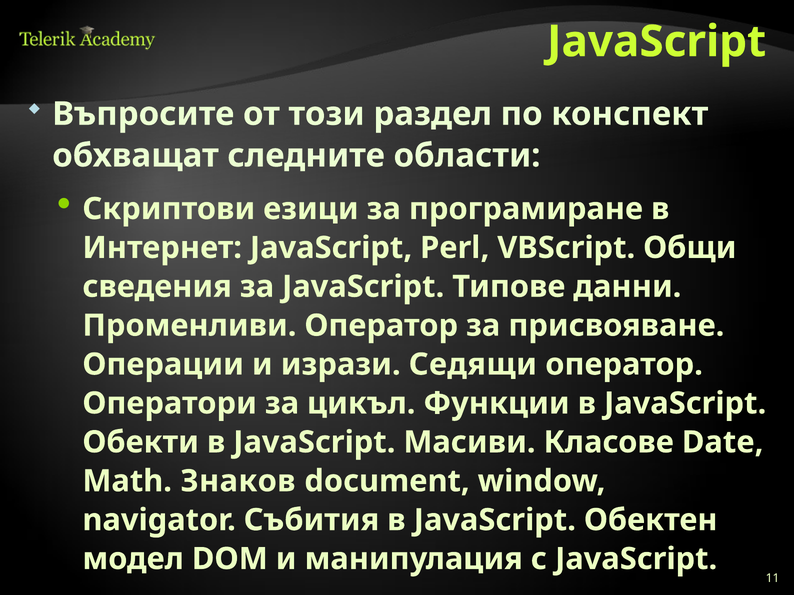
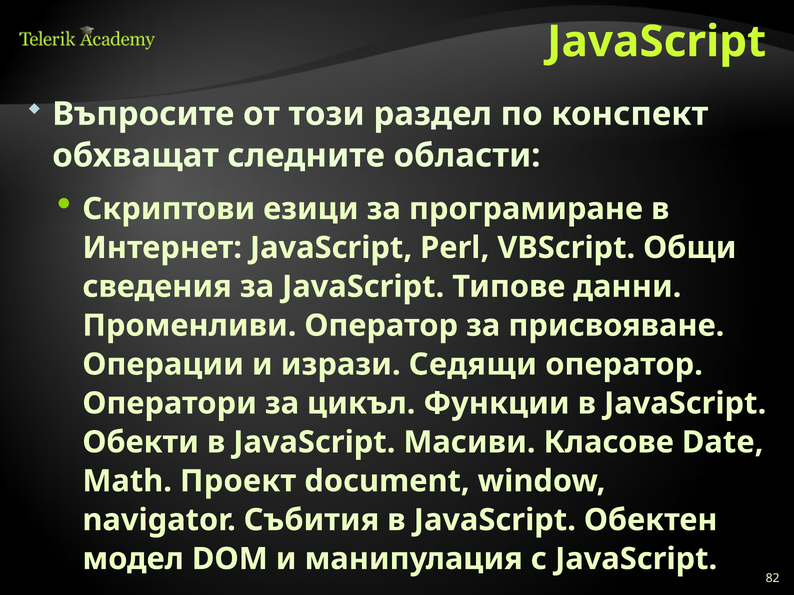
Знаков: Знаков -> Проект
11: 11 -> 82
